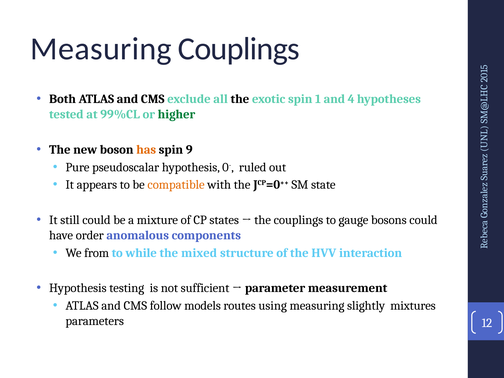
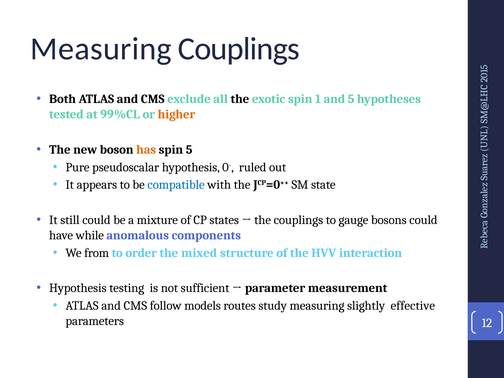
and 4: 4 -> 5
higher colour: green -> orange
spin 9: 9 -> 5
compatible colour: orange -> blue
order: order -> while
while: while -> order
using: using -> study
mixtures: mixtures -> effective
